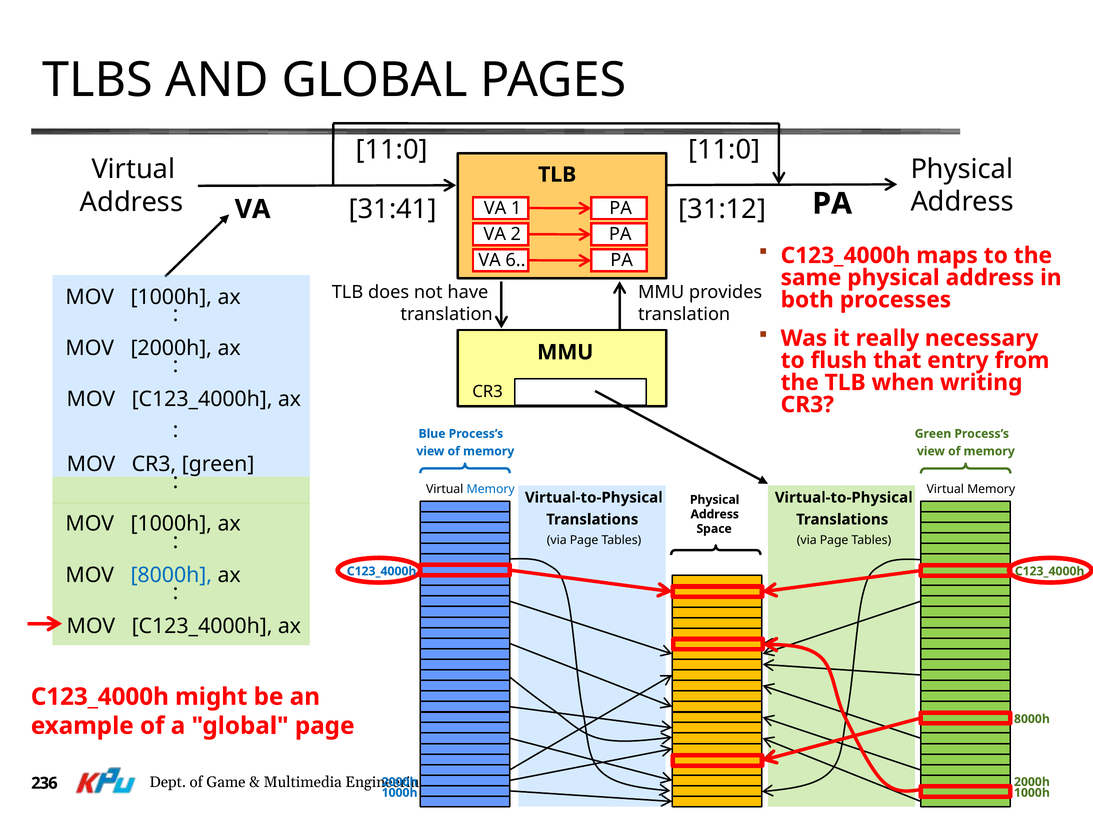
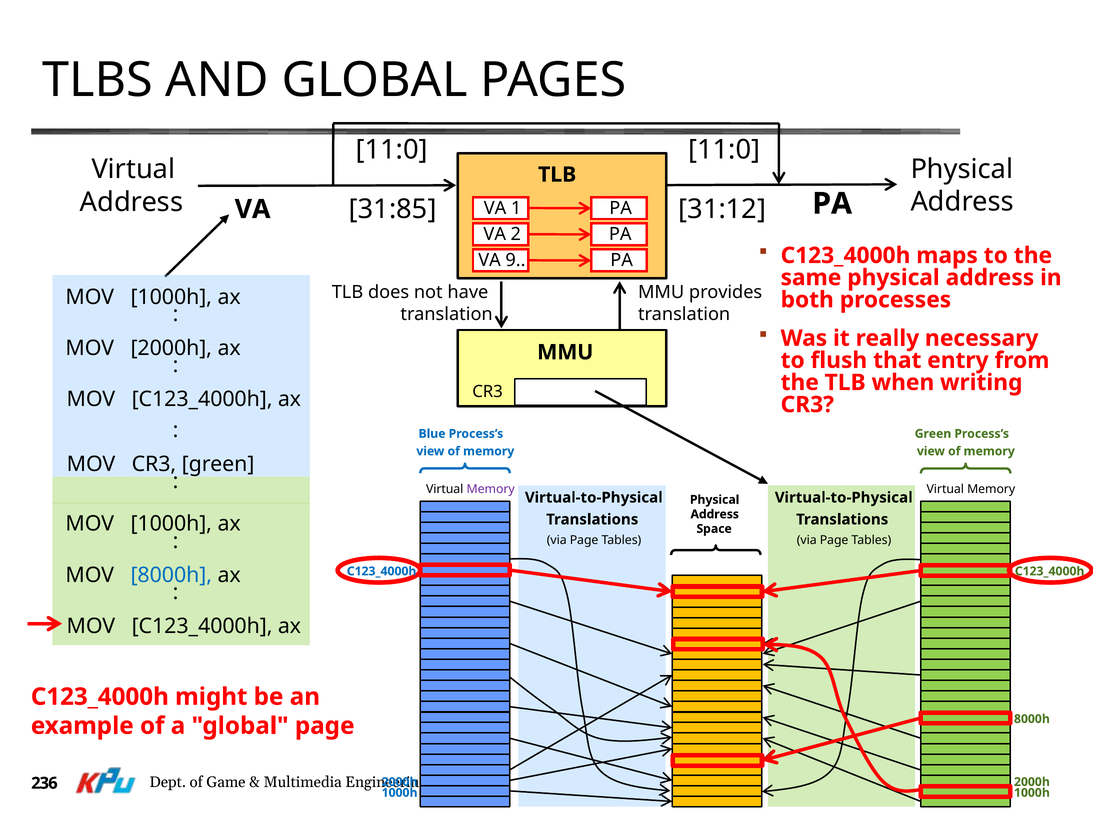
31:41: 31:41 -> 31:85
6: 6 -> 9
Memory at (491, 489) colour: blue -> purple
